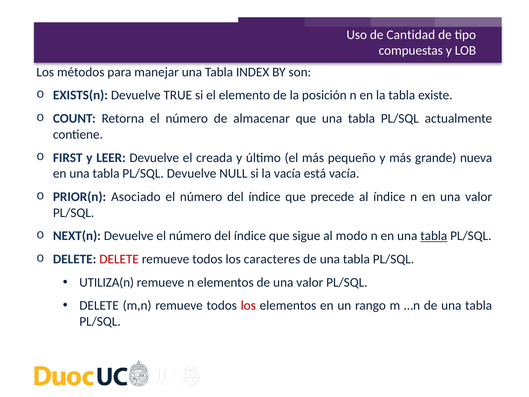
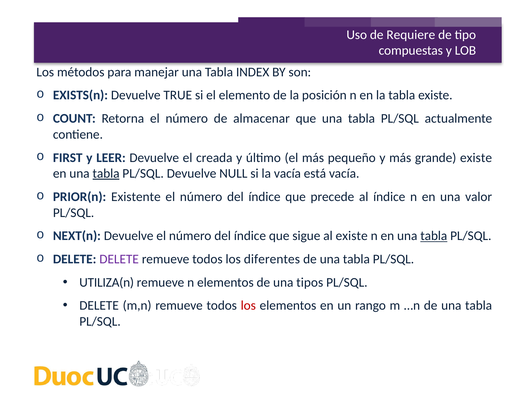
Cantidad: Cantidad -> Requiere
grande nueva: nueva -> existe
tabla at (106, 173) underline: none -> present
Asociado: Asociado -> Existente
al modo: modo -> existe
DELETE at (119, 259) colour: red -> purple
caracteres: caracteres -> diferentes
de una valor: valor -> tipos
